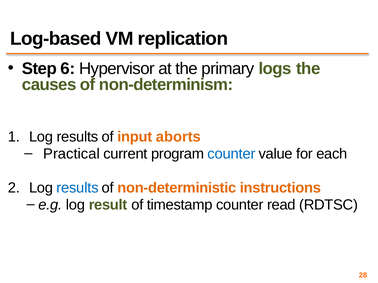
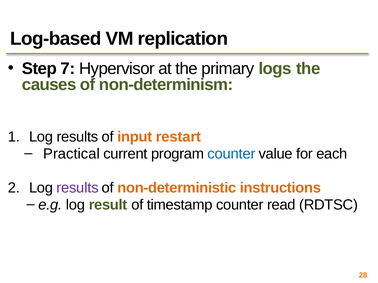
6: 6 -> 7
aborts: aborts -> restart
results at (77, 188) colour: blue -> purple
